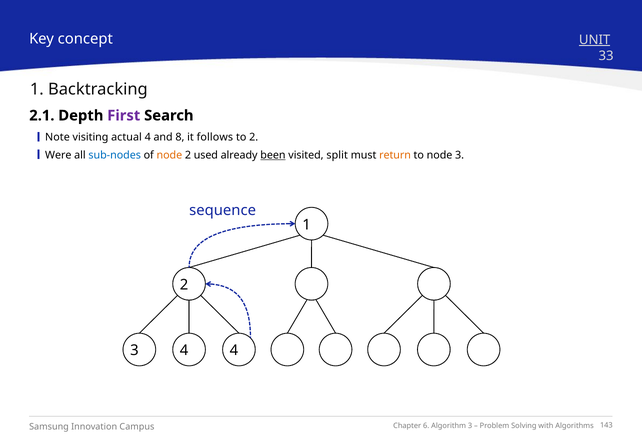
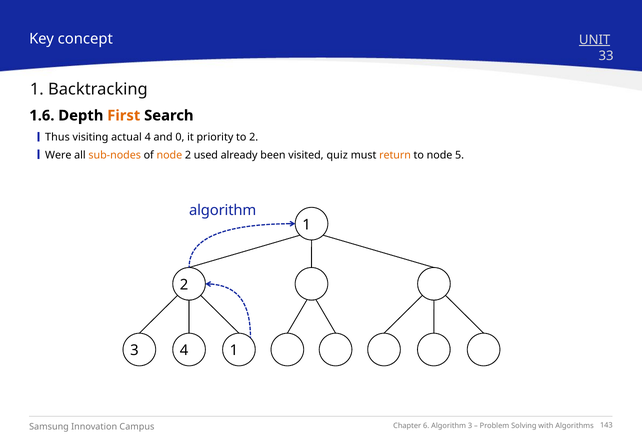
2.1: 2.1 -> 1.6
First colour: purple -> orange
Note: Note -> Thus
8: 8 -> 0
follows: follows -> priority
sub-nodes colour: blue -> orange
been underline: present -> none
split: split -> quiz
node 3: 3 -> 5
sequence at (223, 210): sequence -> algorithm
3 4: 4 -> 1
